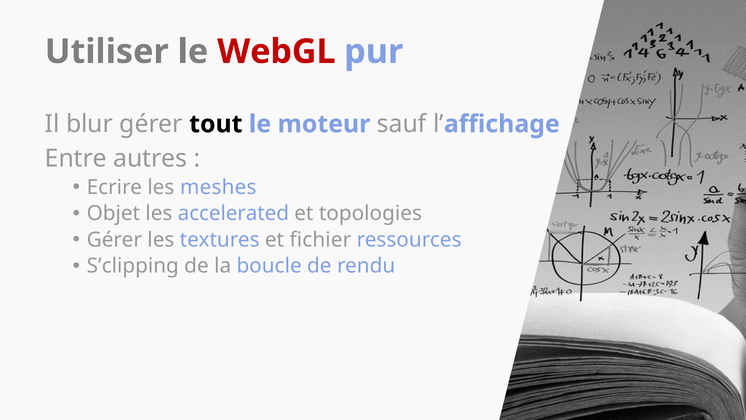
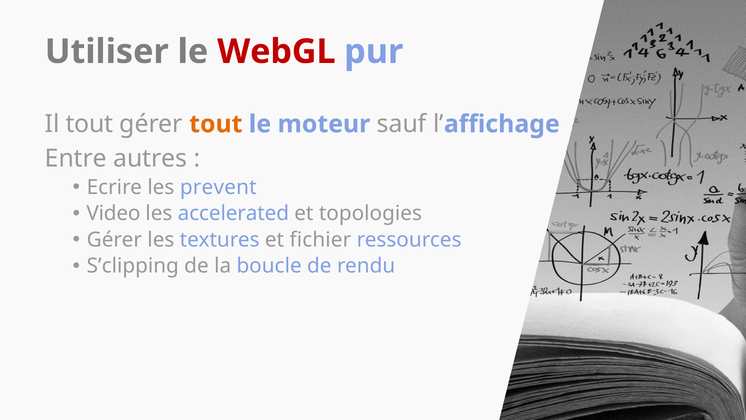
Il blur: blur -> tout
tout at (216, 124) colour: black -> orange
meshes: meshes -> prevent
Objet: Objet -> Video
